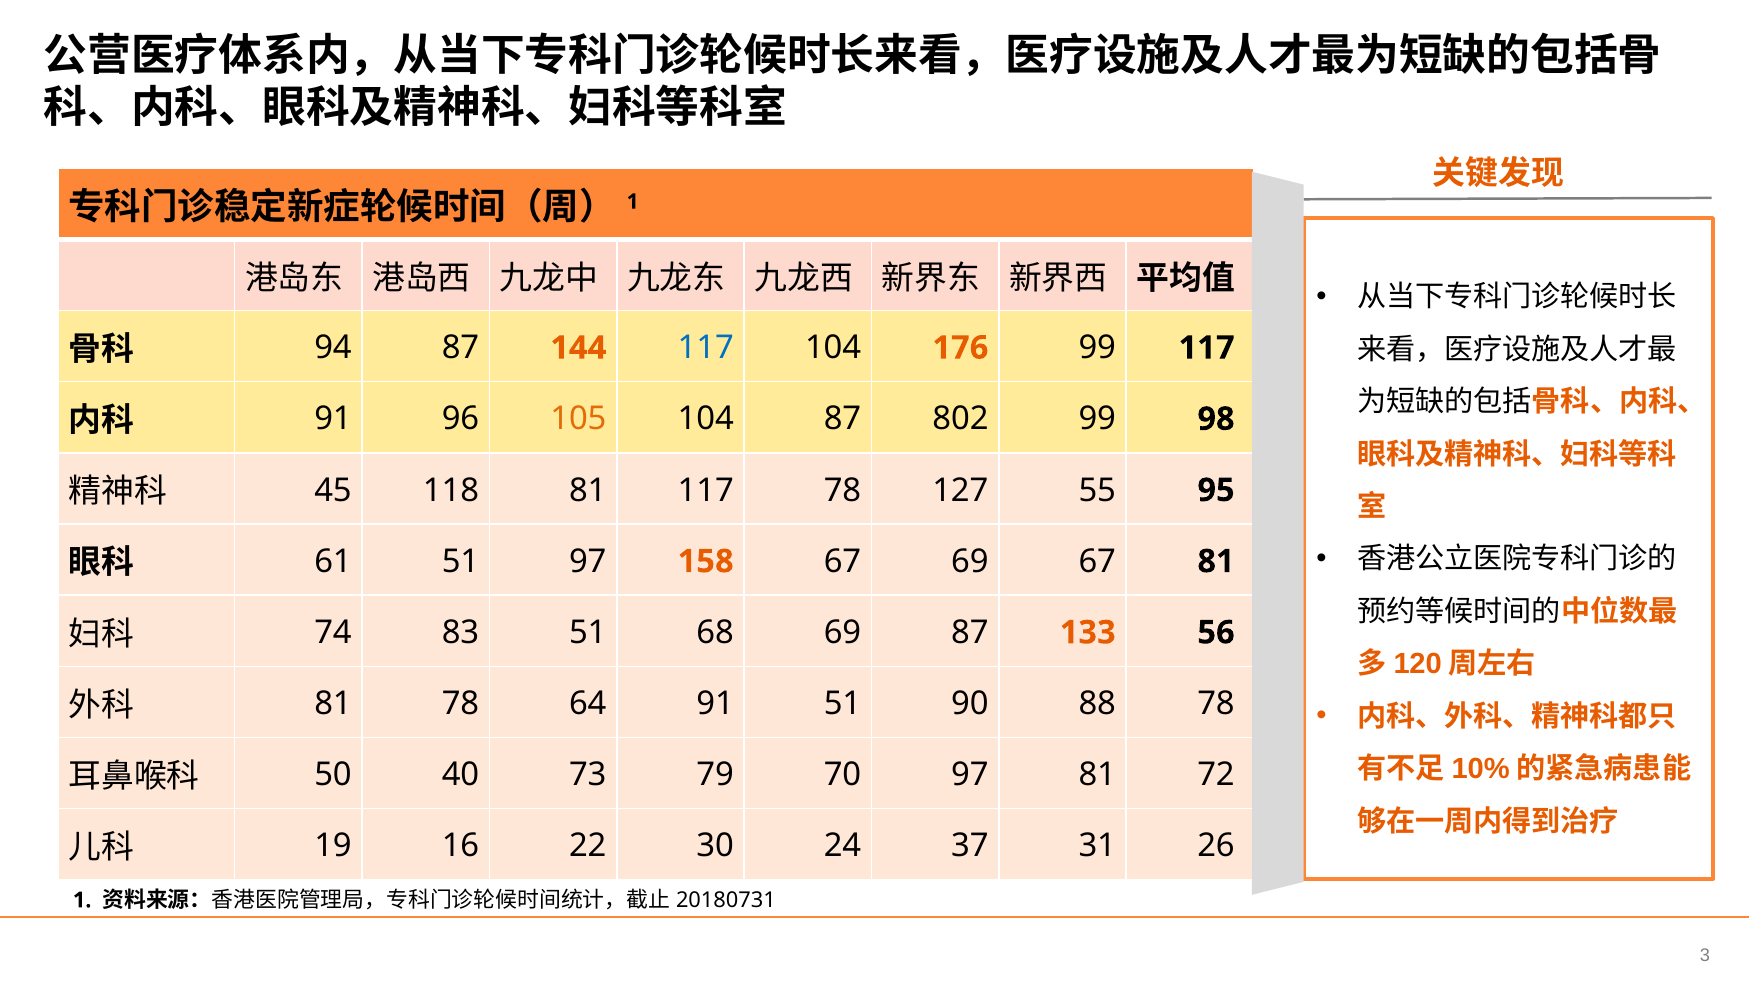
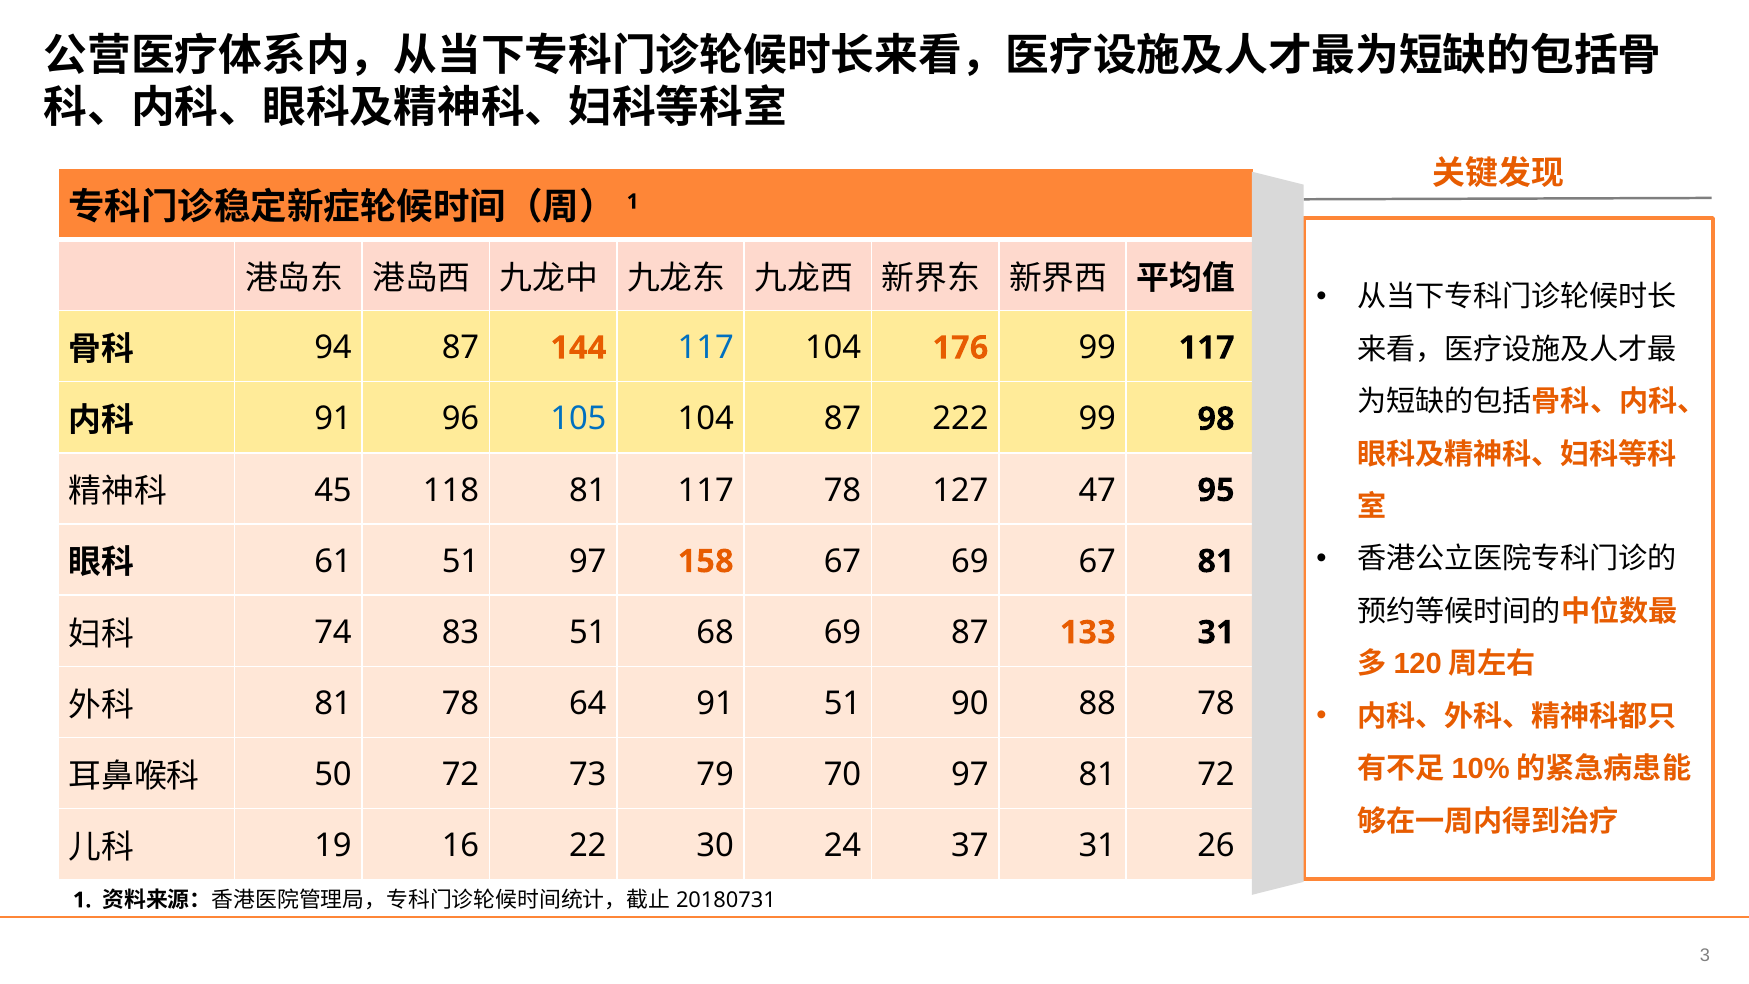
105 colour: orange -> blue
802: 802 -> 222
55: 55 -> 47
133 56: 56 -> 31
50 40: 40 -> 72
